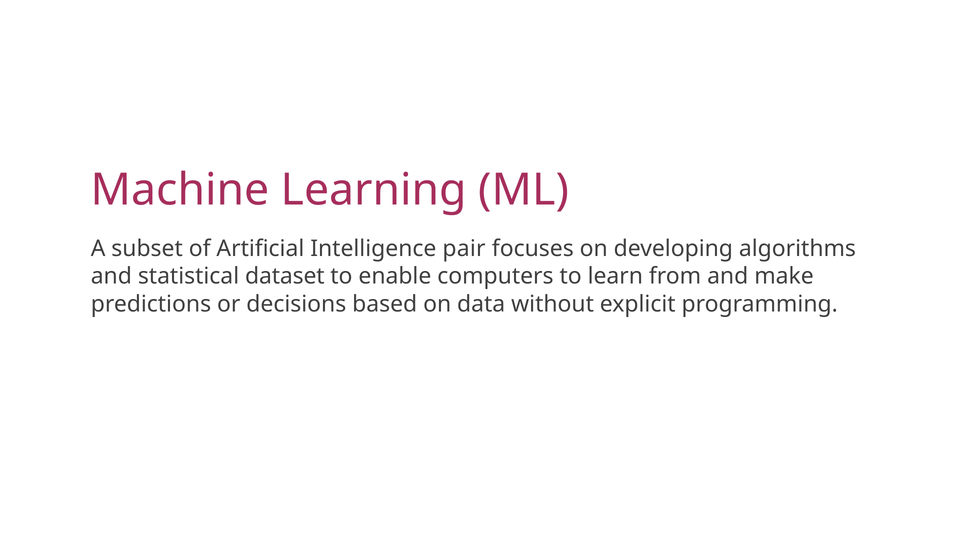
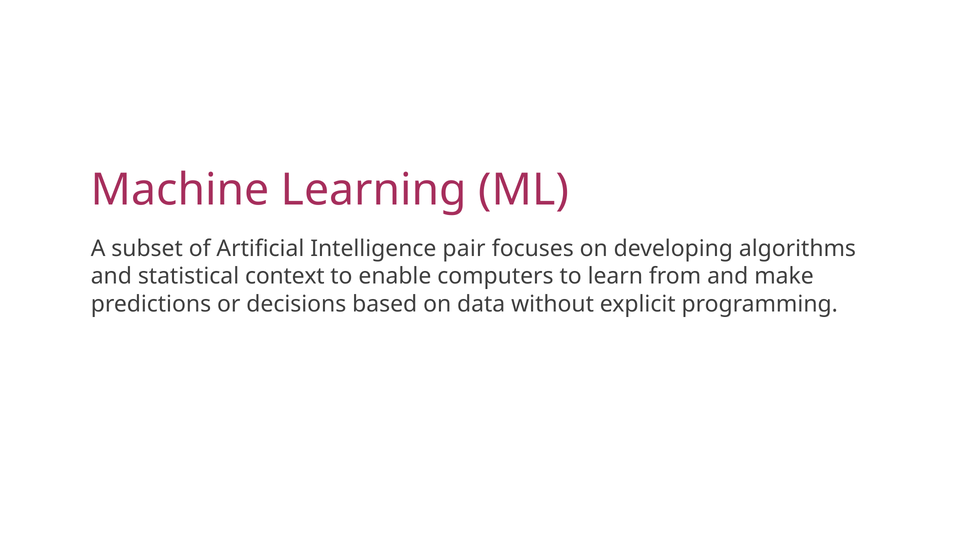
dataset: dataset -> context
